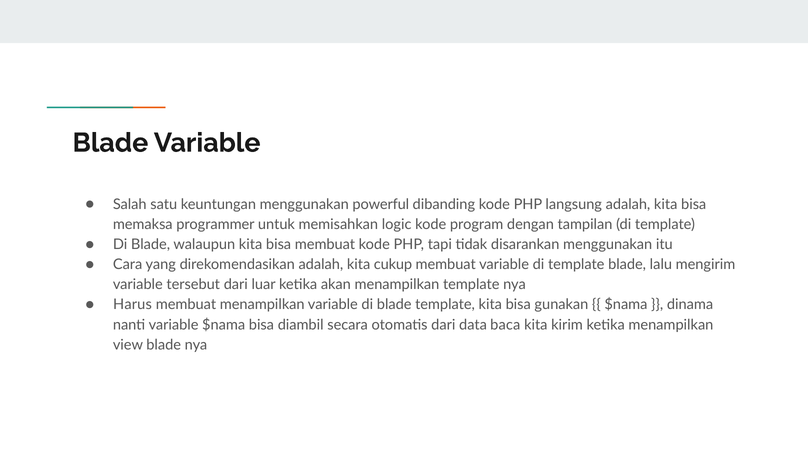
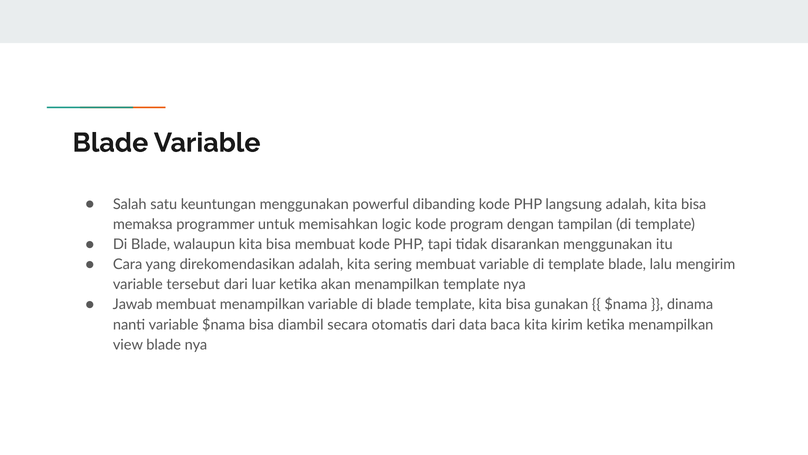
cukup: cukup -> sering
Harus: Harus -> Jawab
